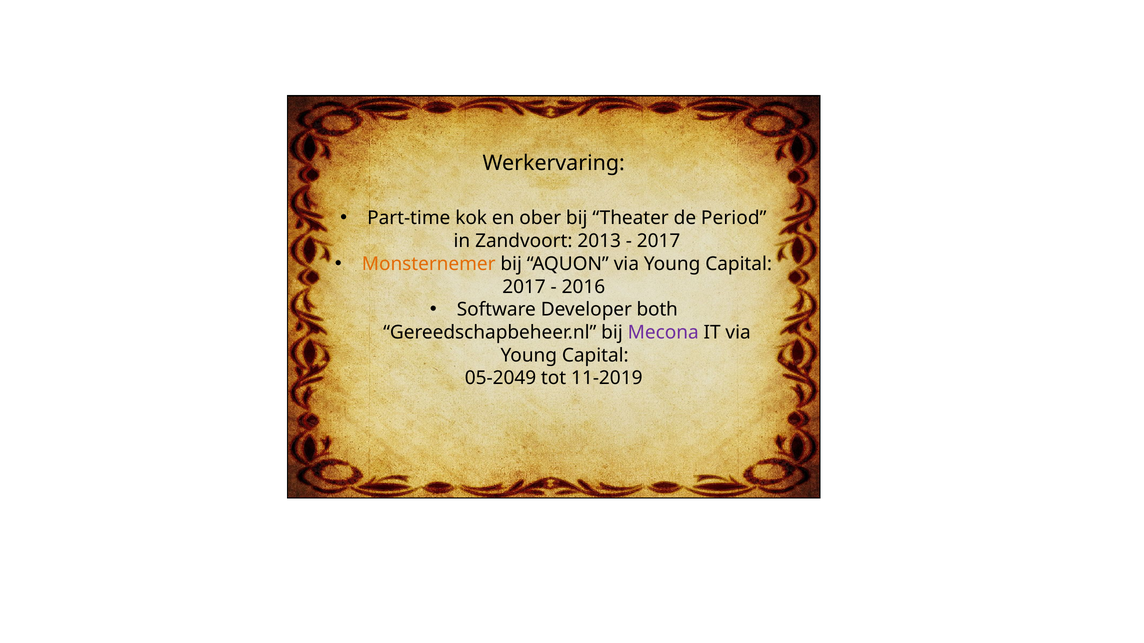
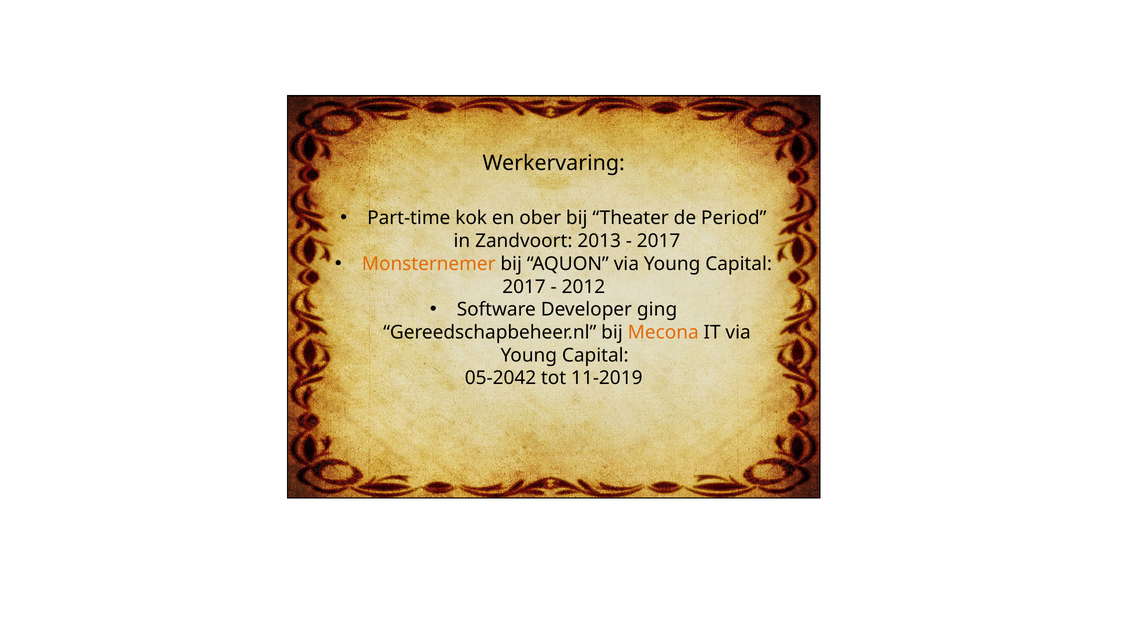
2016: 2016 -> 2012
both: both -> ging
Mecona colour: purple -> orange
05-2049: 05-2049 -> 05-2042
